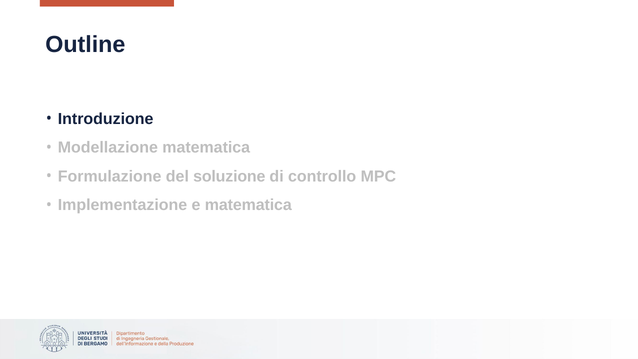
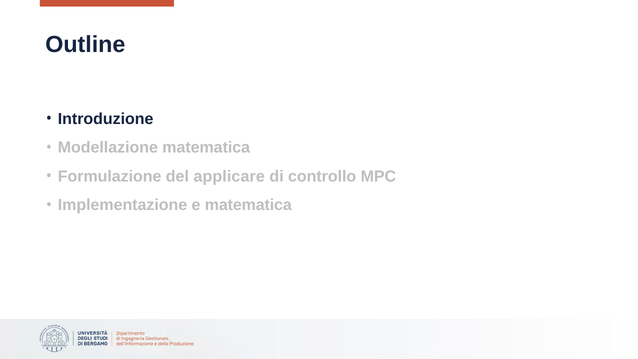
soluzione: soluzione -> applicare
